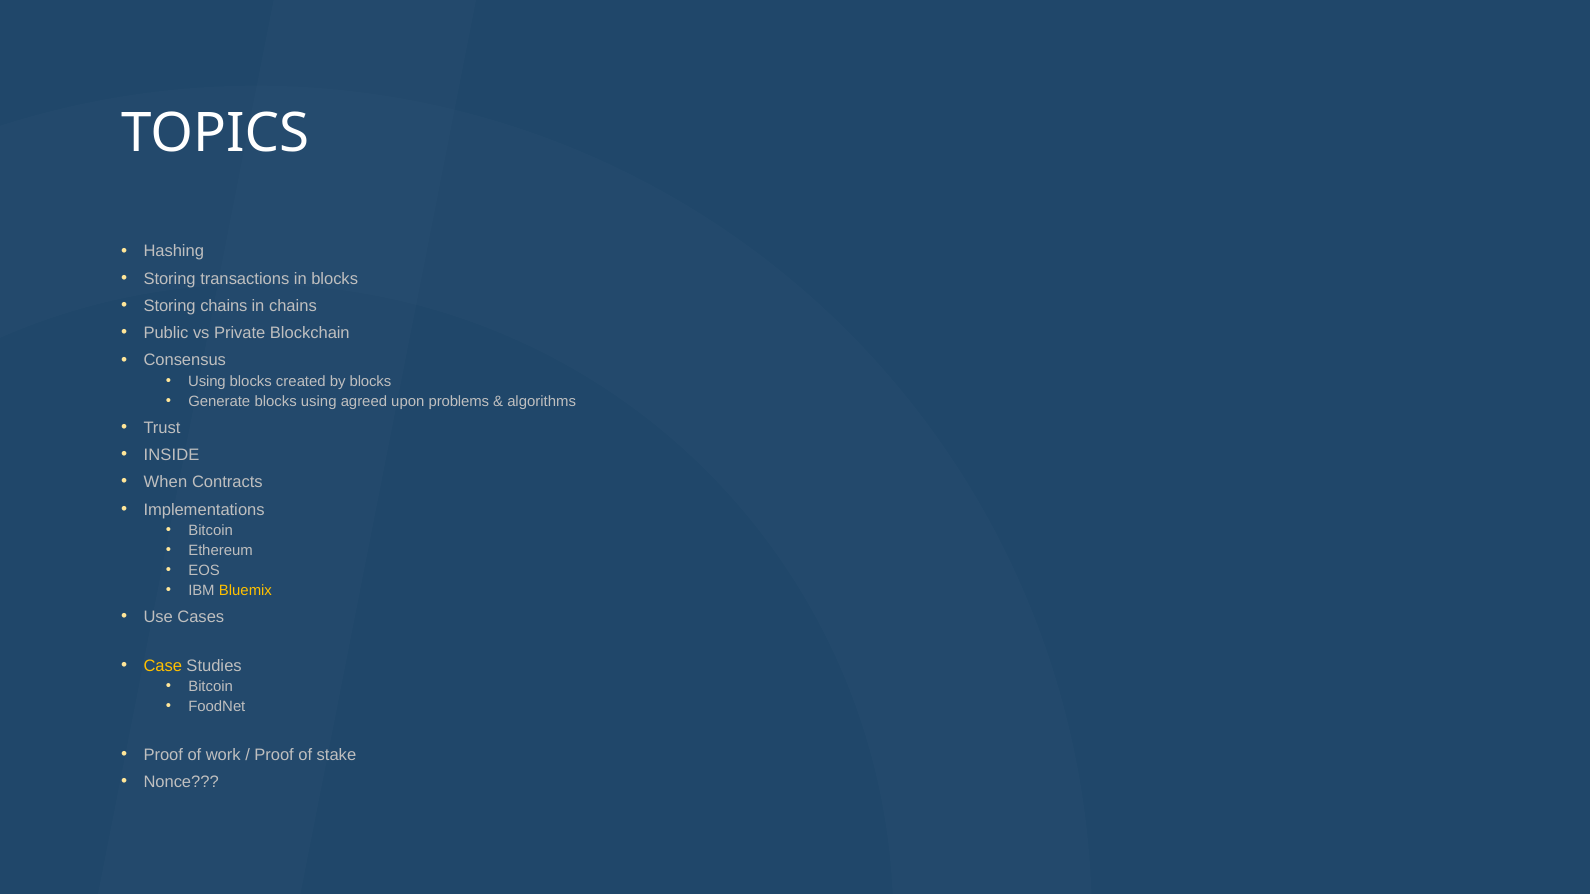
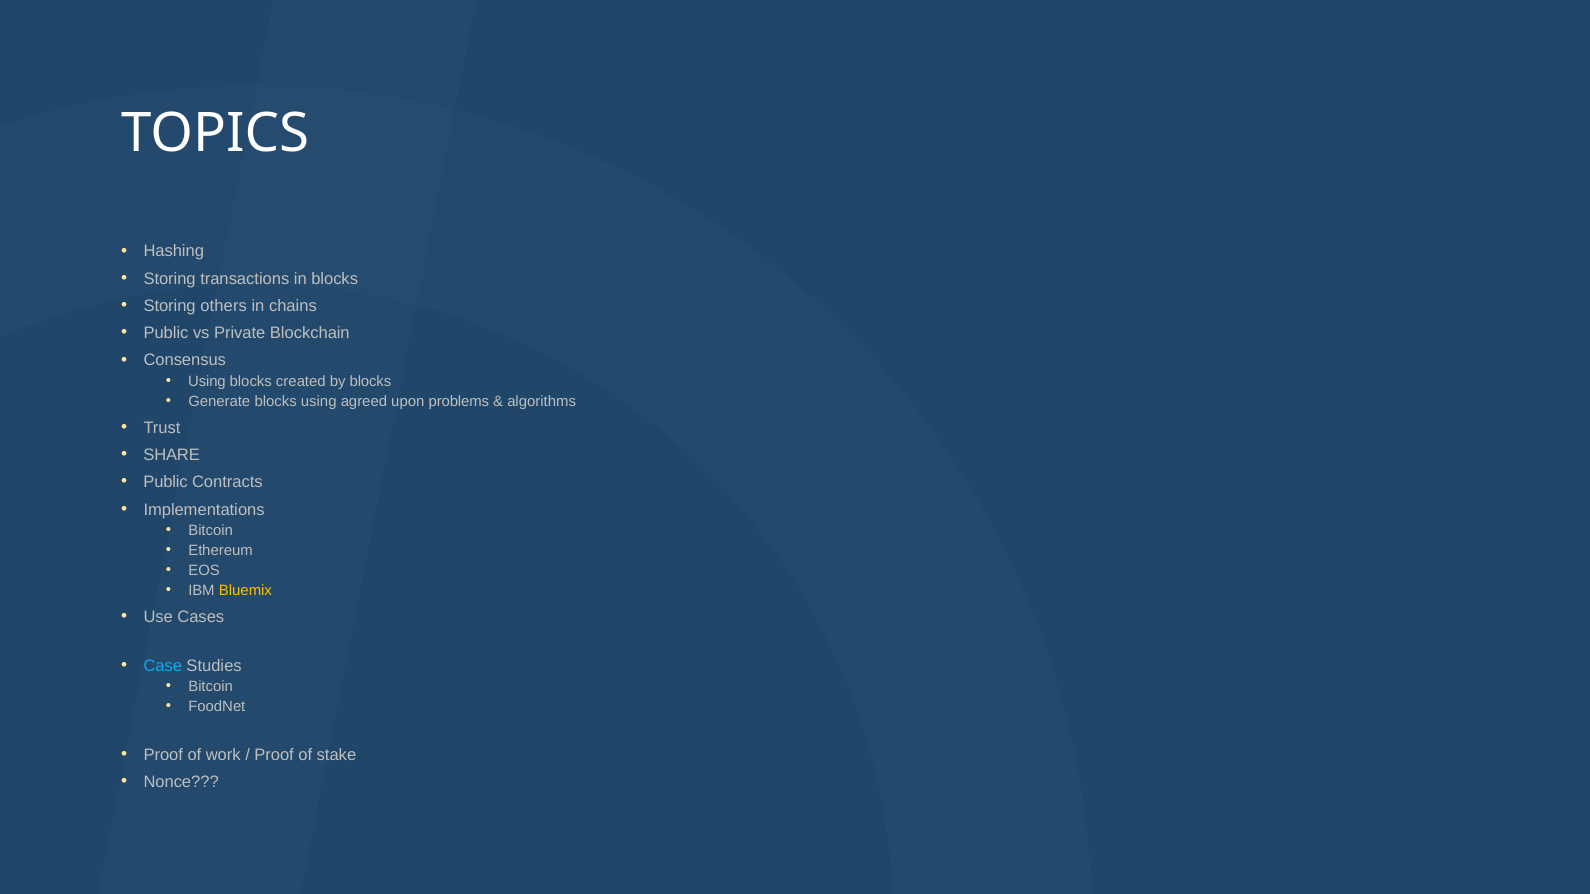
Storing chains: chains -> others
INSIDE: INSIDE -> SHARE
When at (165, 483): When -> Public
Case colour: yellow -> light blue
